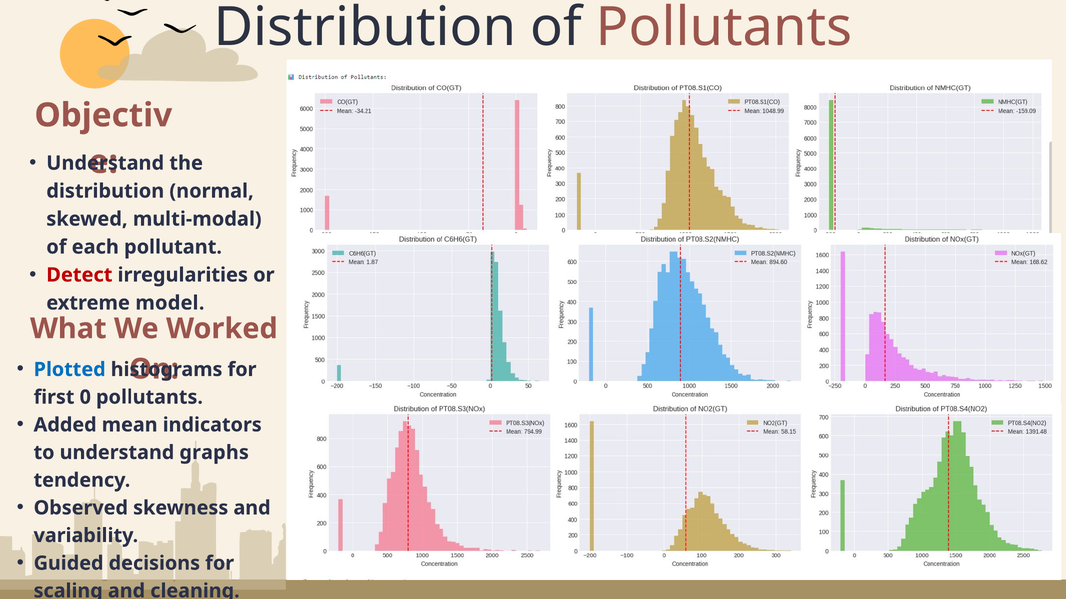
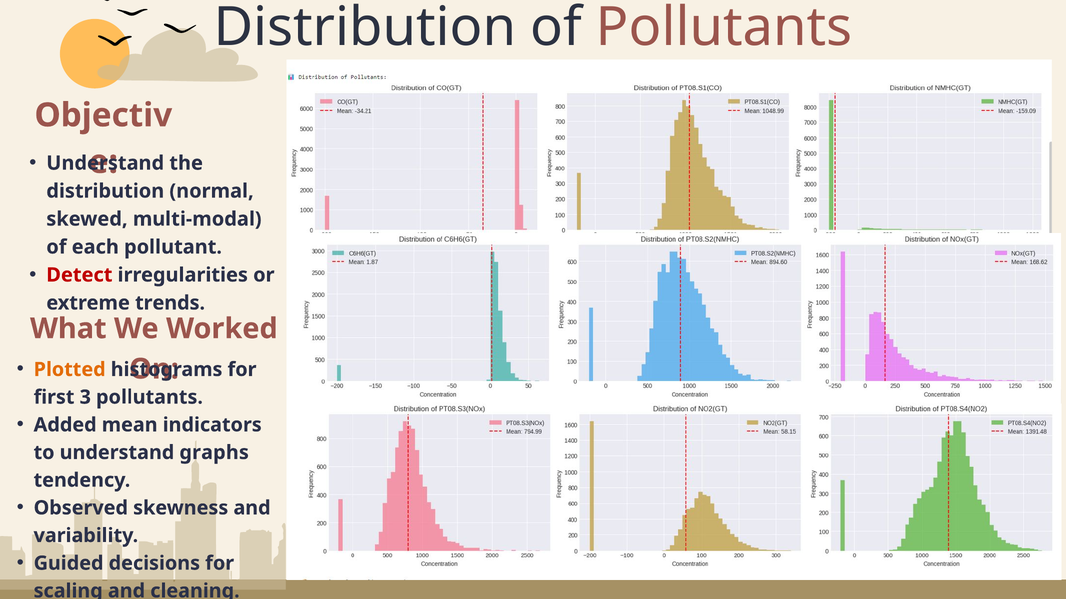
model: model -> trends
Plotted colour: blue -> orange
0: 0 -> 3
